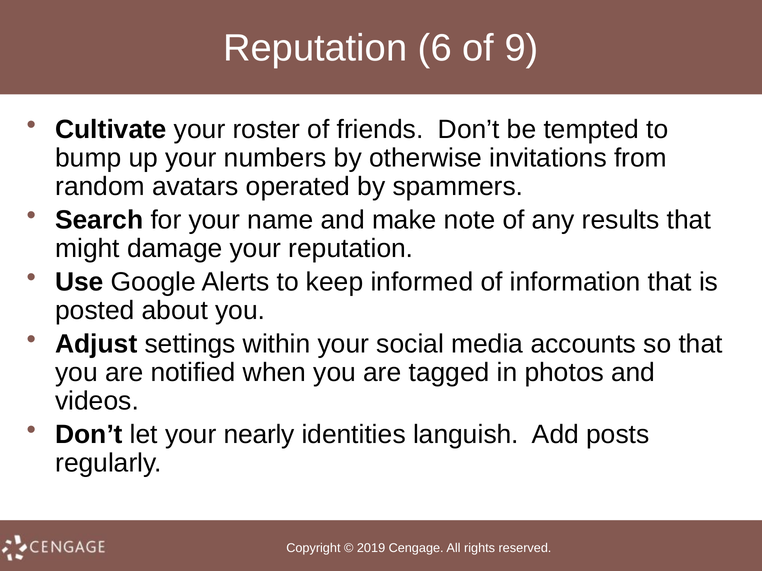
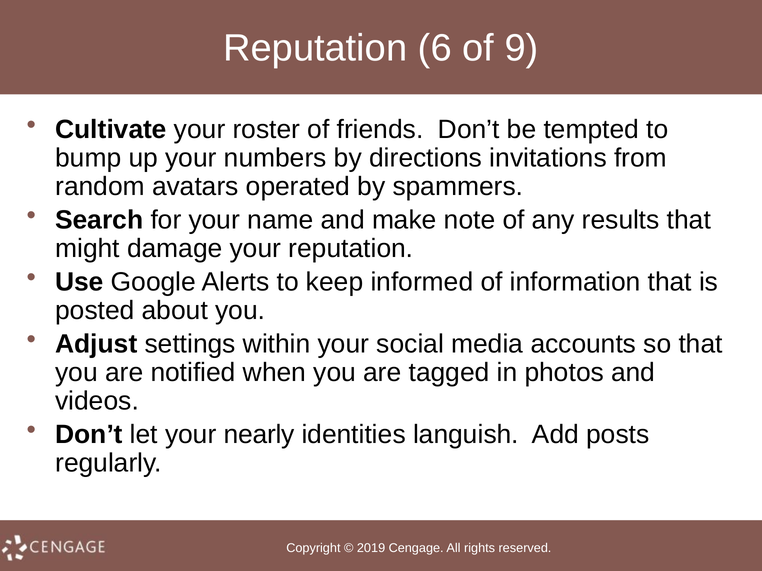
otherwise: otherwise -> directions
